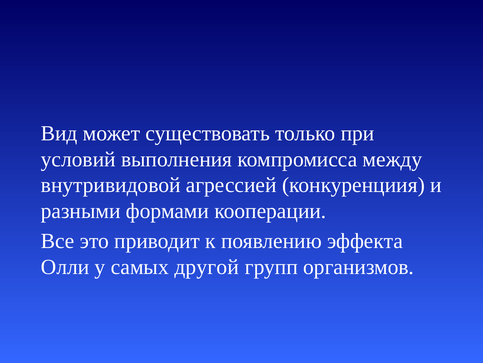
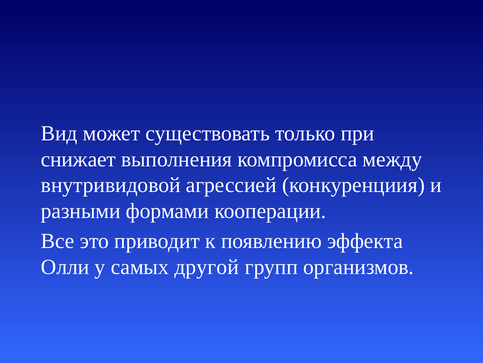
условий: условий -> снижает
